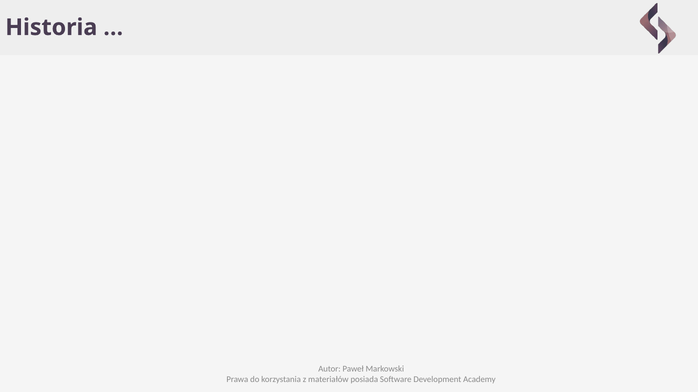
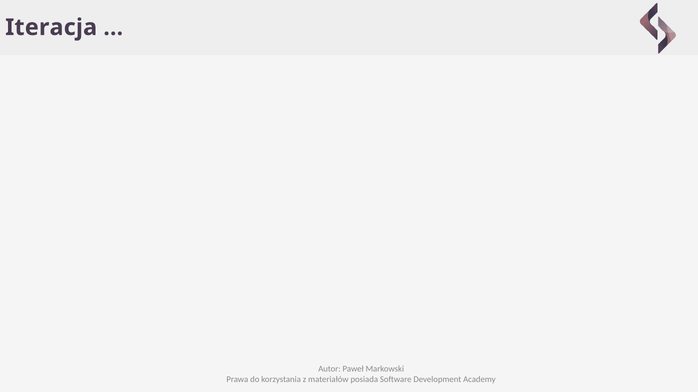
Historia: Historia -> Iteracja
